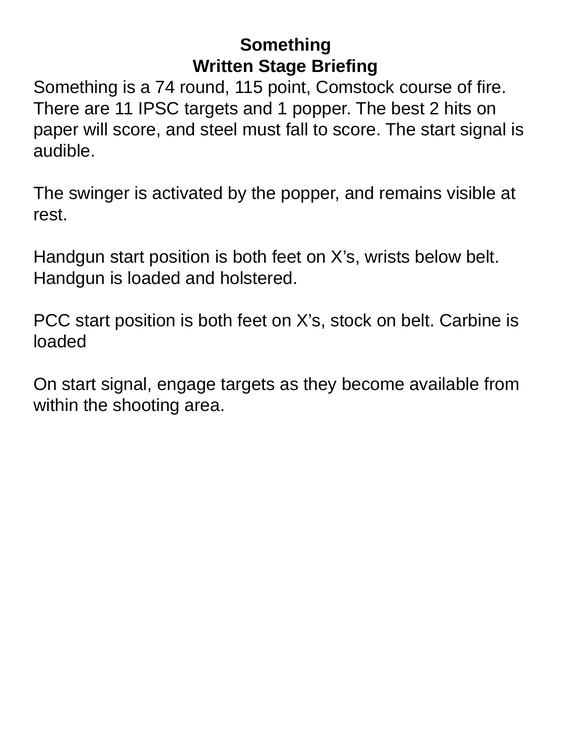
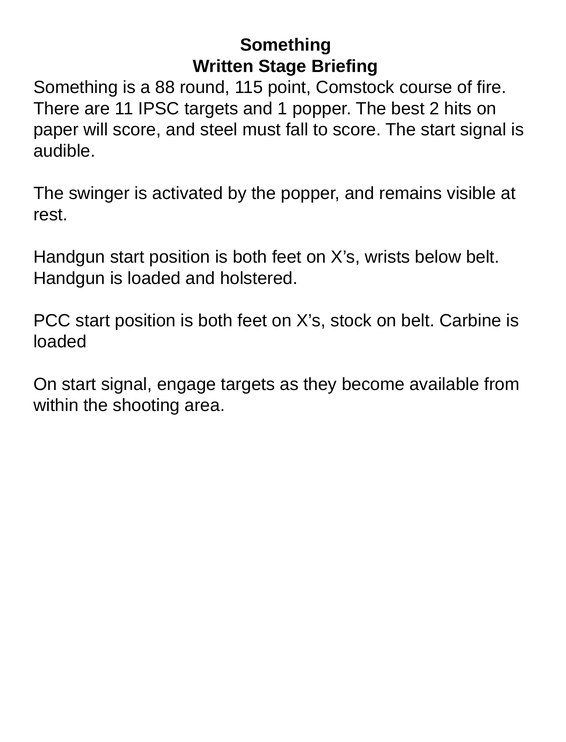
74: 74 -> 88
